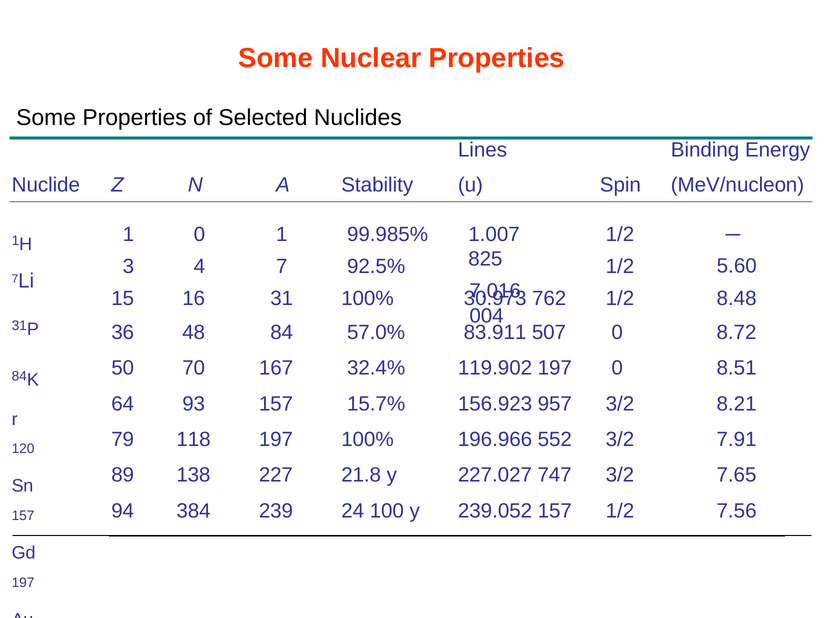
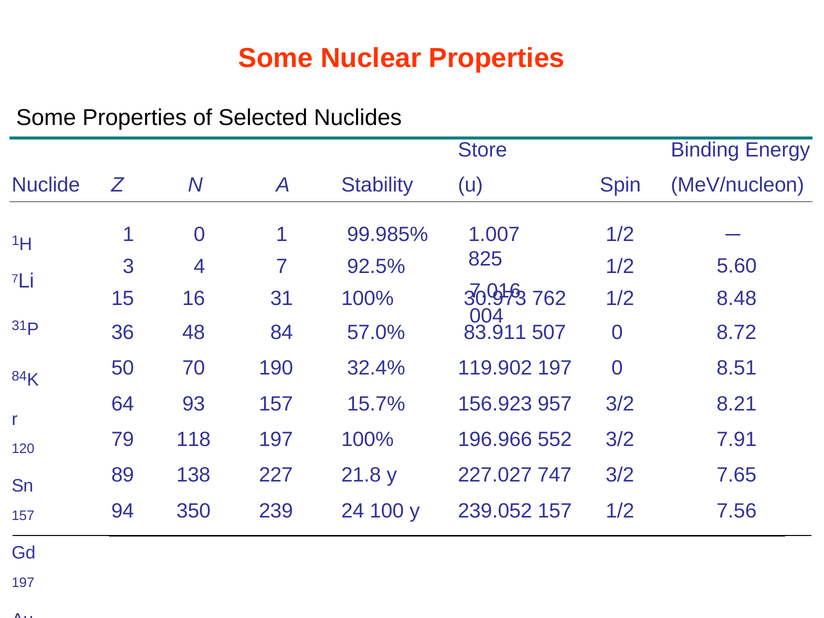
Lines: Lines -> Store
167: 167 -> 190
384: 384 -> 350
